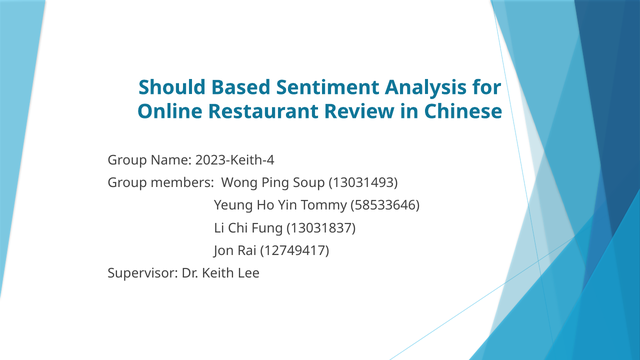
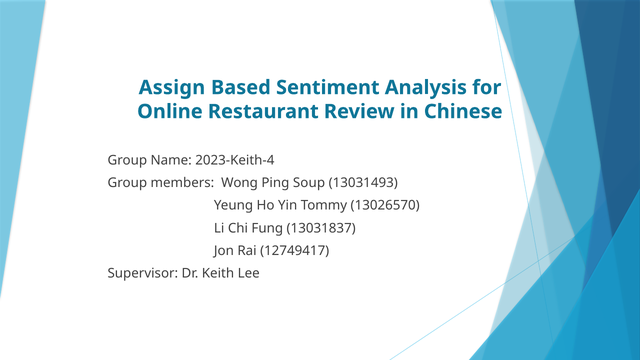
Should: Should -> Assign
58533646: 58533646 -> 13026570
